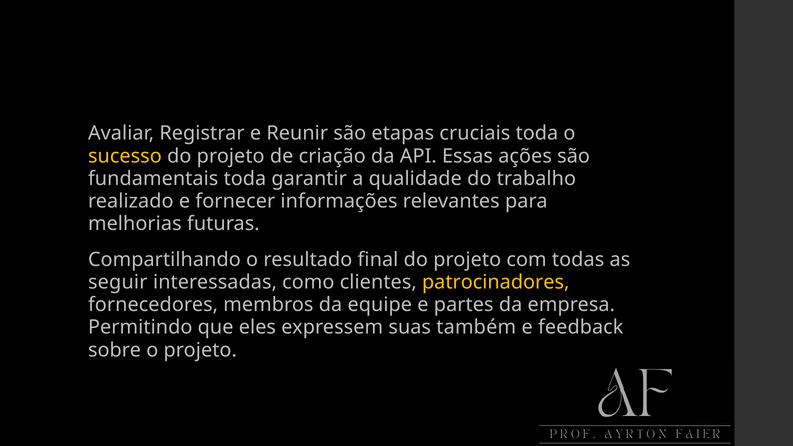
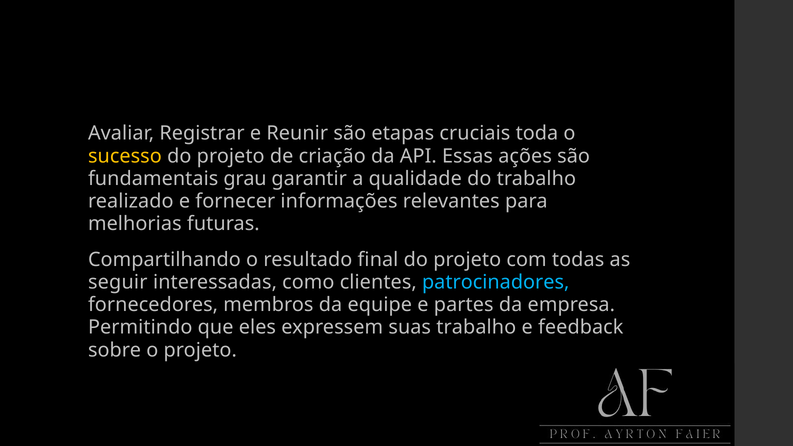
fundamentais toda: toda -> grau
patrocinadores colour: yellow -> light blue
suas também: também -> trabalho
